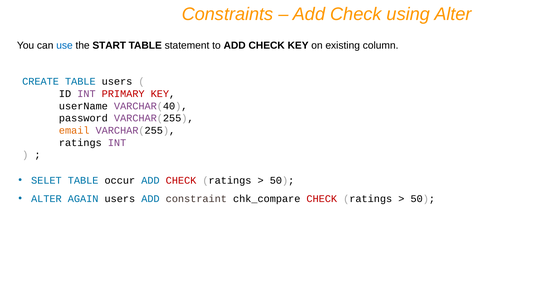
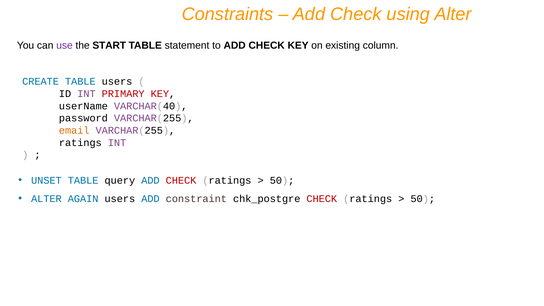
use colour: blue -> purple
SELET: SELET -> UNSET
occur: occur -> query
chk_compare: chk_compare -> chk_postgre
